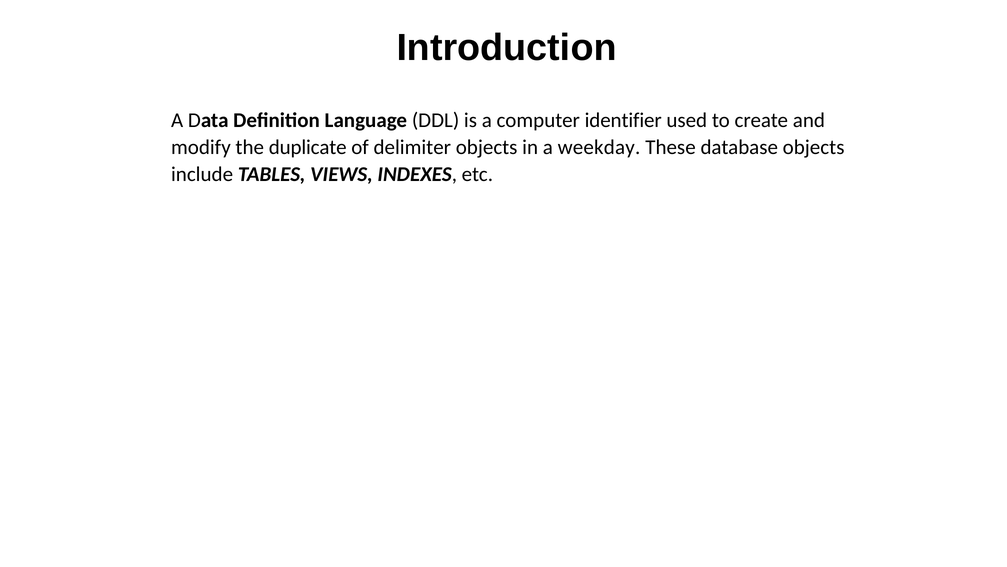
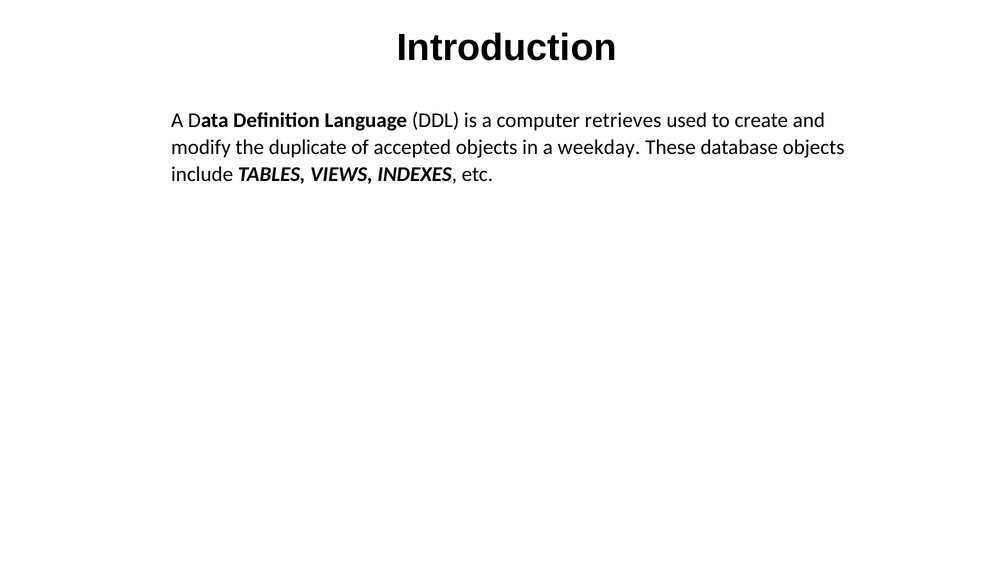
identifier: identifier -> retrieves
delimiter: delimiter -> accepted
